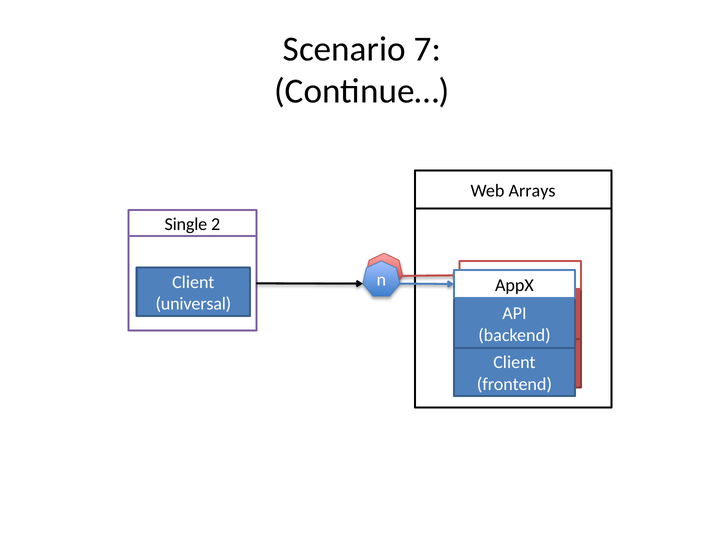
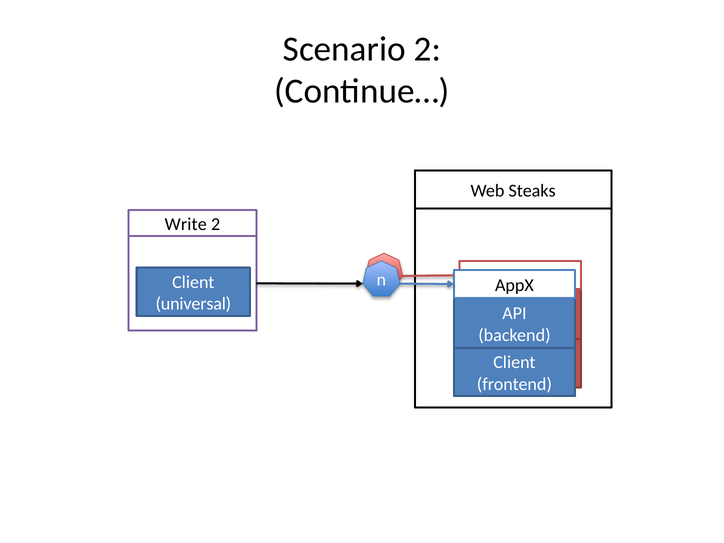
Scenario 7: 7 -> 2
Arrays: Arrays -> Steaks
Single: Single -> Write
